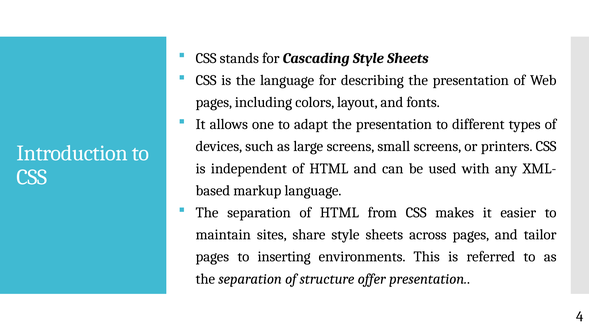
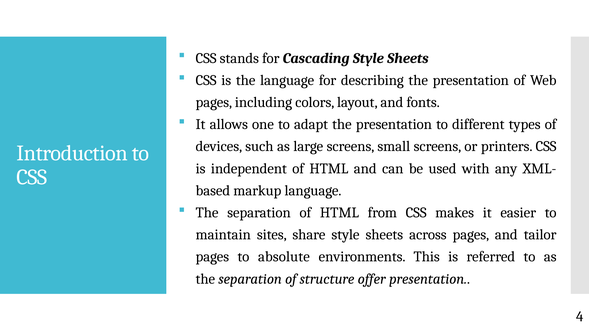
inserting: inserting -> absolute
